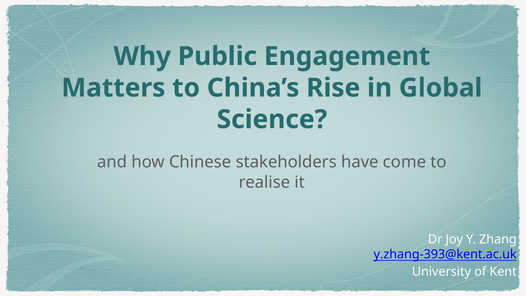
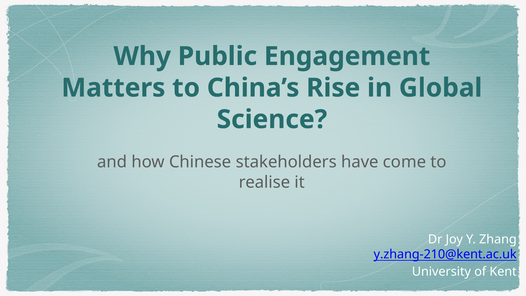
y.zhang-393@kent.ac.uk: y.zhang-393@kent.ac.uk -> y.zhang-210@kent.ac.uk
